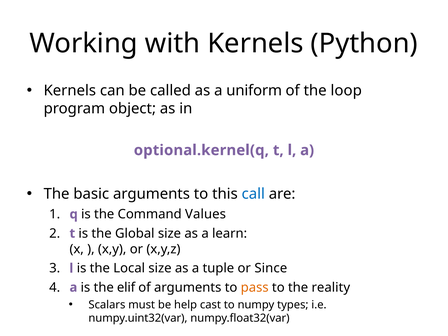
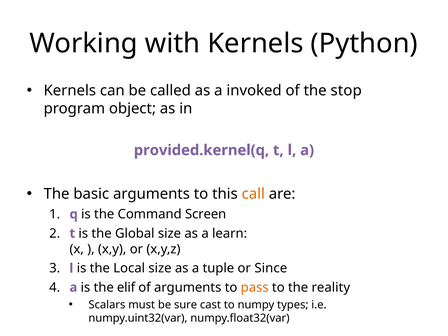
uniform: uniform -> invoked
loop: loop -> stop
optional.kernel(q: optional.kernel(q -> provided.kernel(q
call colour: blue -> orange
Values: Values -> Screen
help: help -> sure
